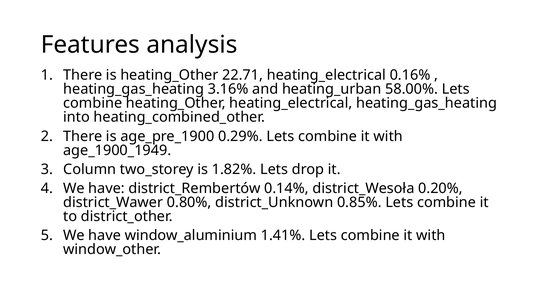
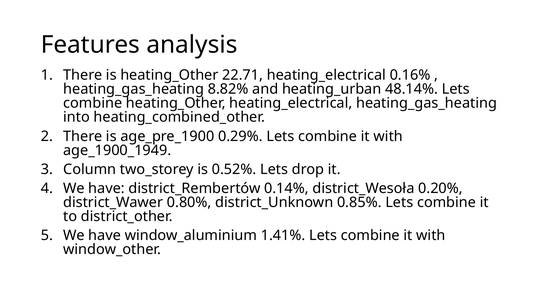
3.16%: 3.16% -> 8.82%
58.00%: 58.00% -> 48.14%
1.82%: 1.82% -> 0.52%
